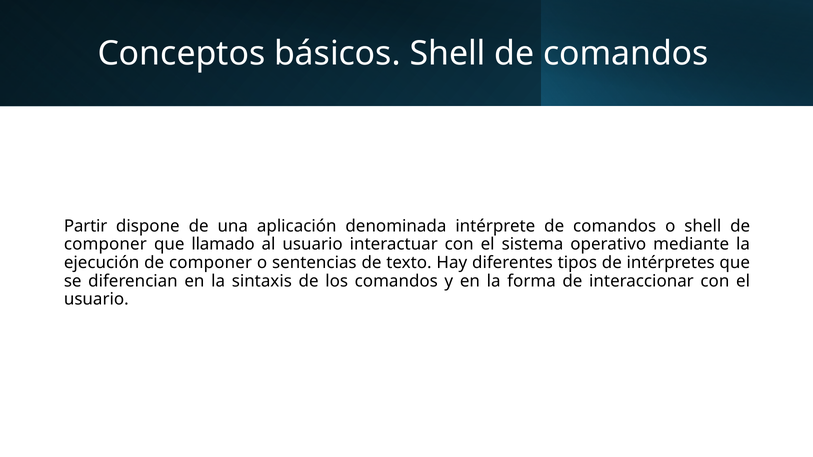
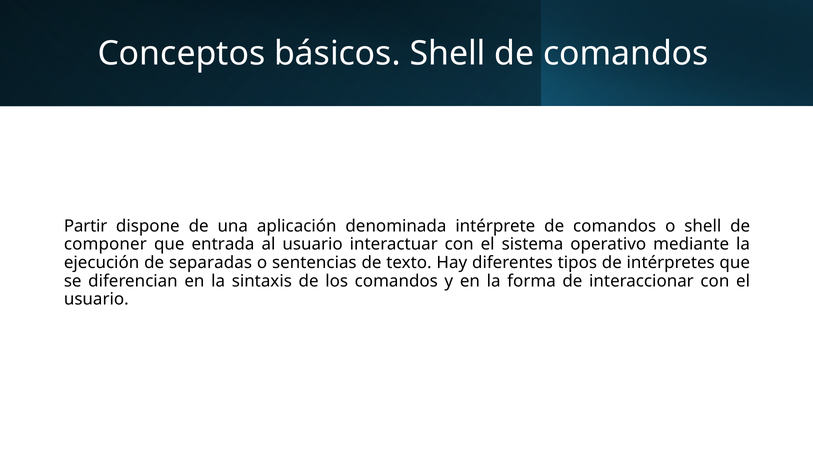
llamado: llamado -> entrada
ejecución de componer: componer -> separadas
